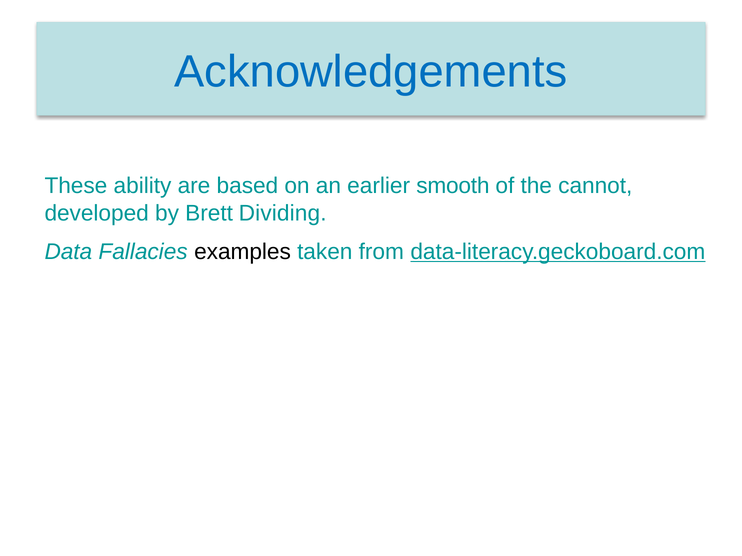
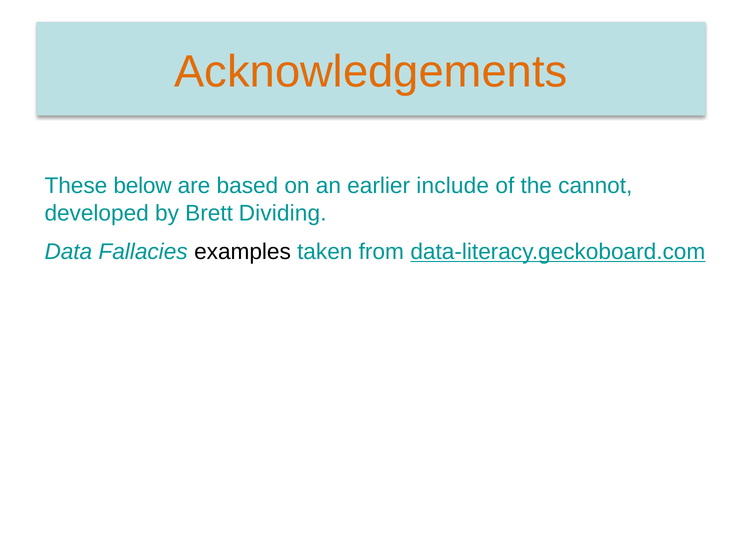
Acknowledgements colour: blue -> orange
ability: ability -> below
smooth: smooth -> include
